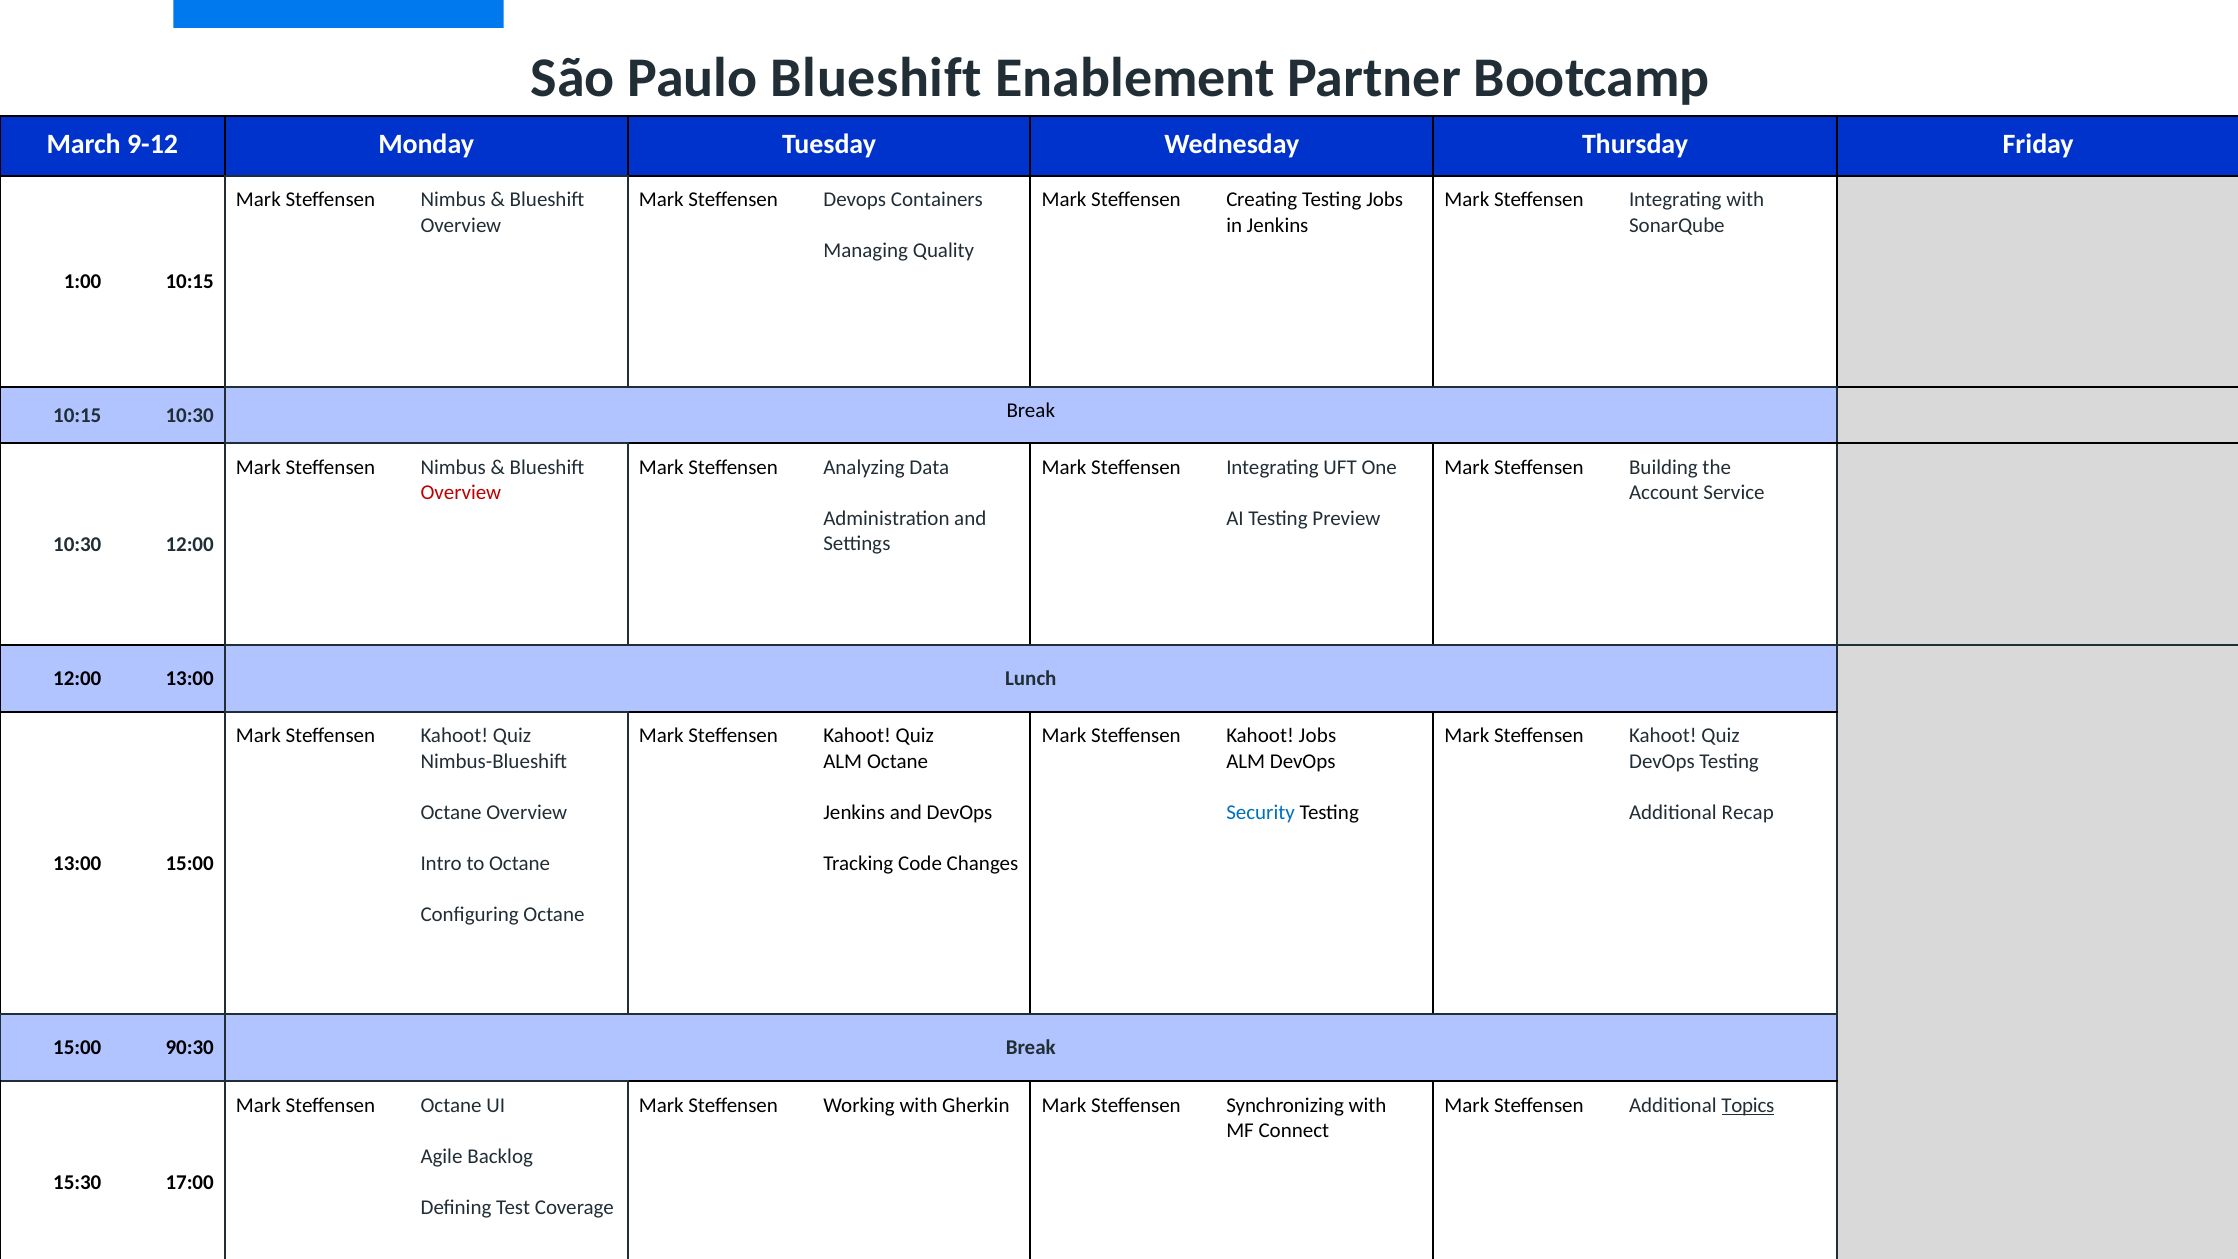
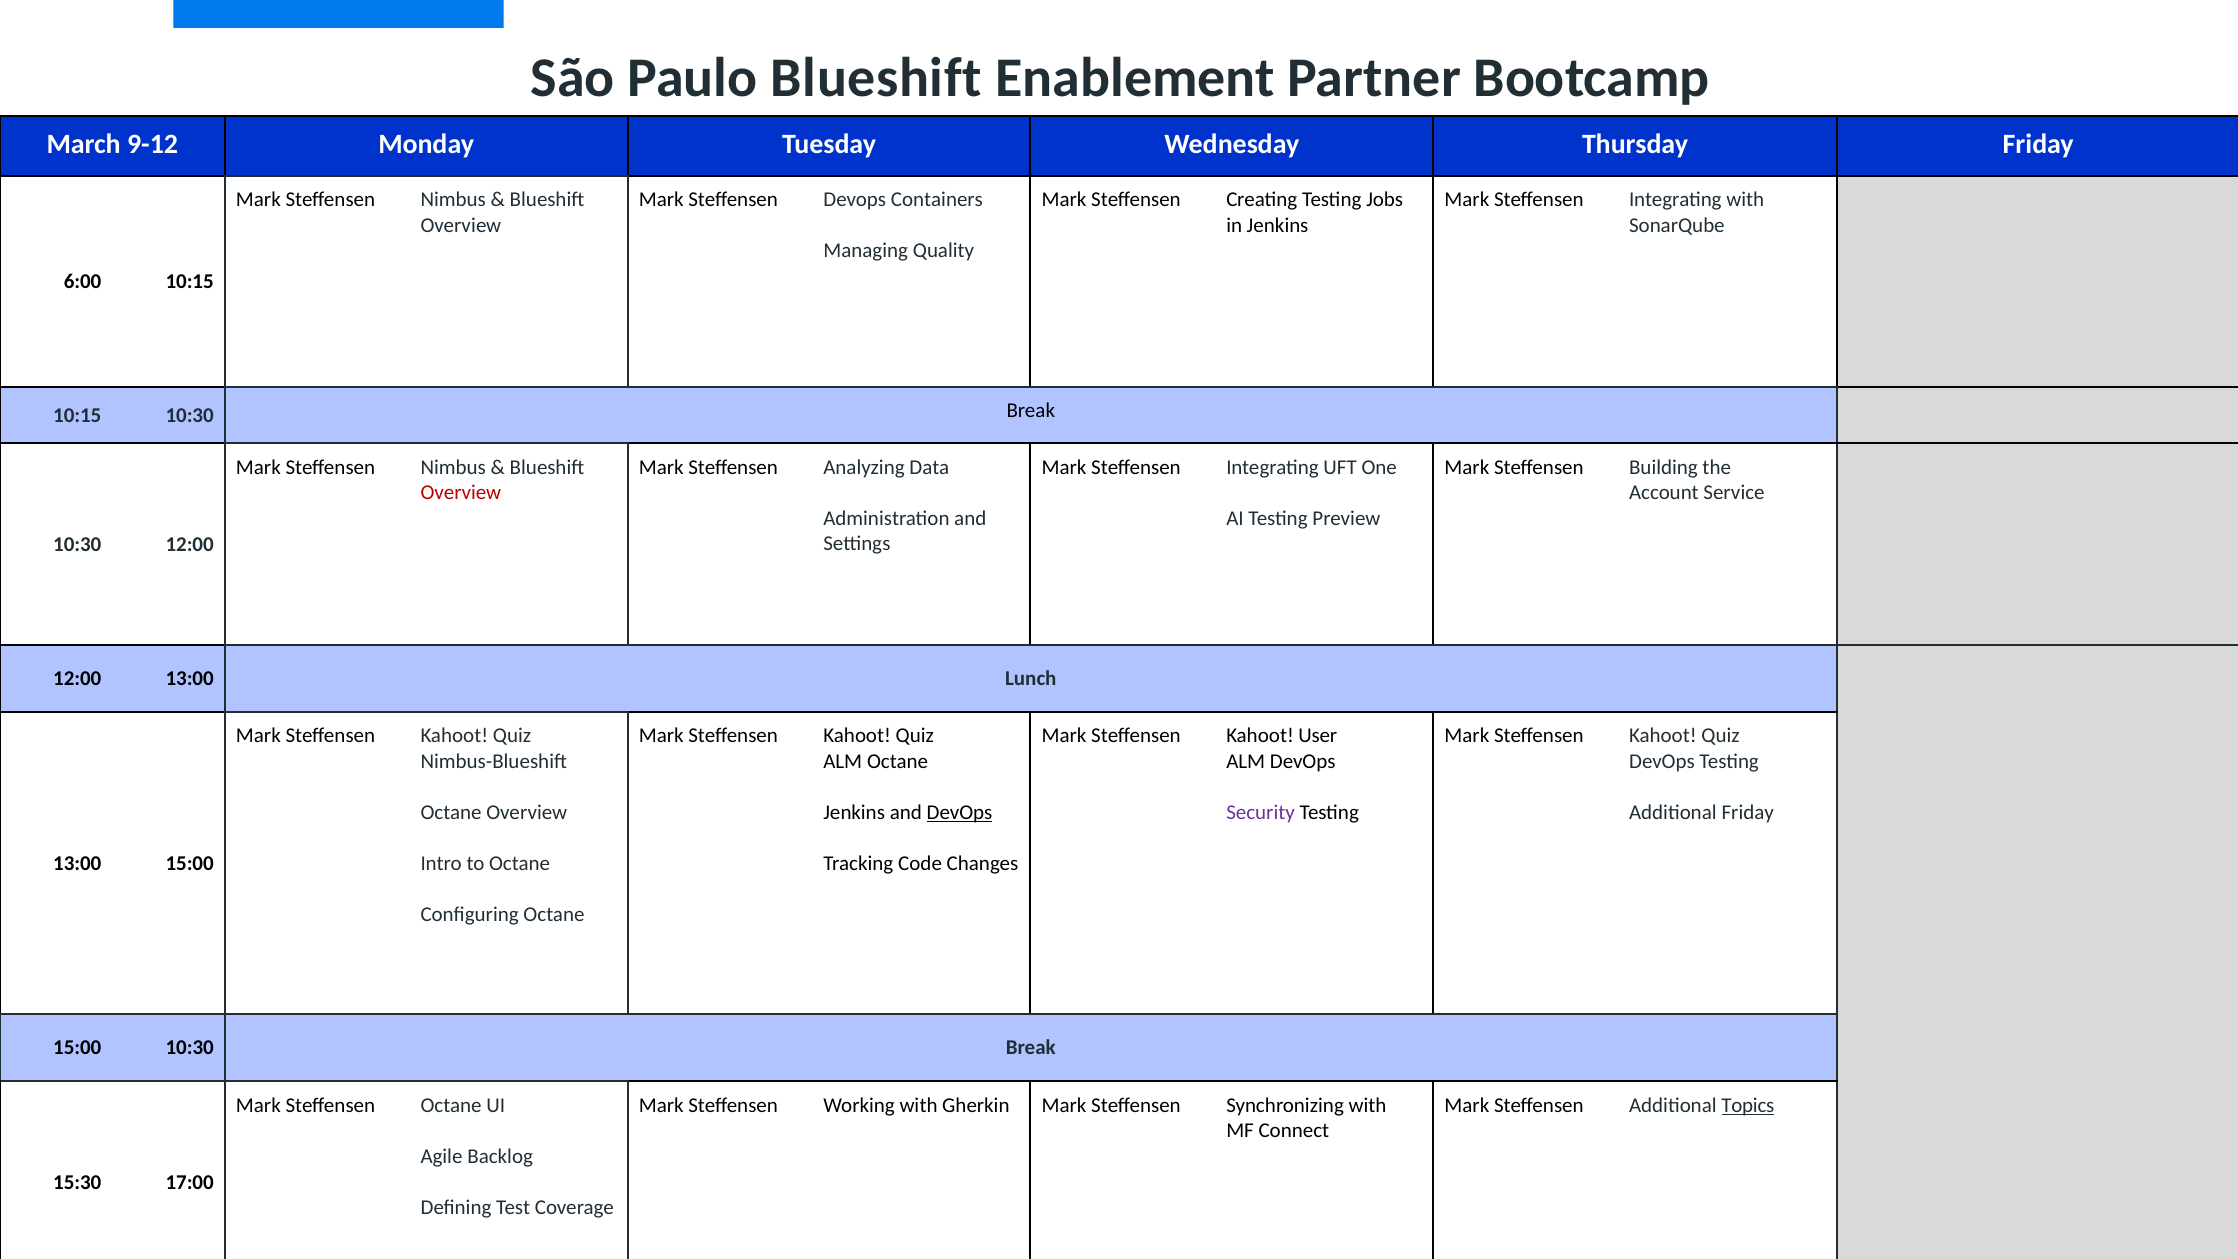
1:00: 1:00 -> 6:00
Kahoot Jobs: Jobs -> User
DevOps at (960, 812) underline: none -> present
Security colour: blue -> purple
Additional Recap: Recap -> Friday
15:00 90:30: 90:30 -> 10:30
